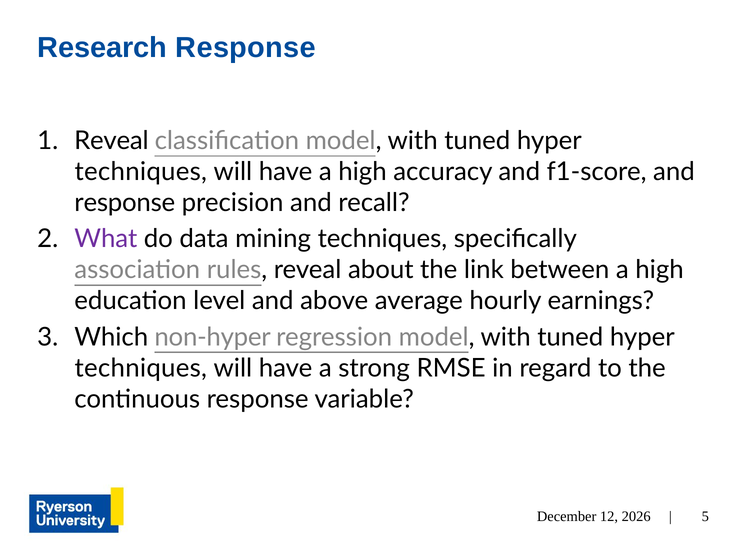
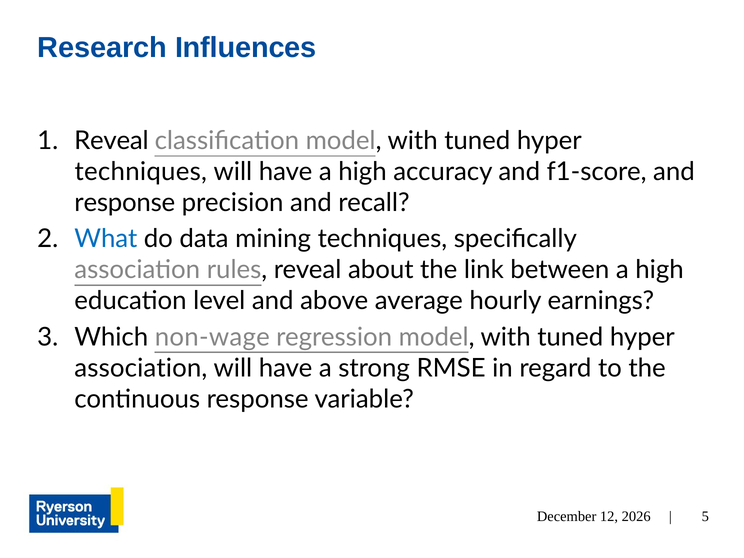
Research Response: Response -> Influences
What colour: purple -> blue
non-hyper: non-hyper -> non-wage
techniques at (141, 368): techniques -> association
